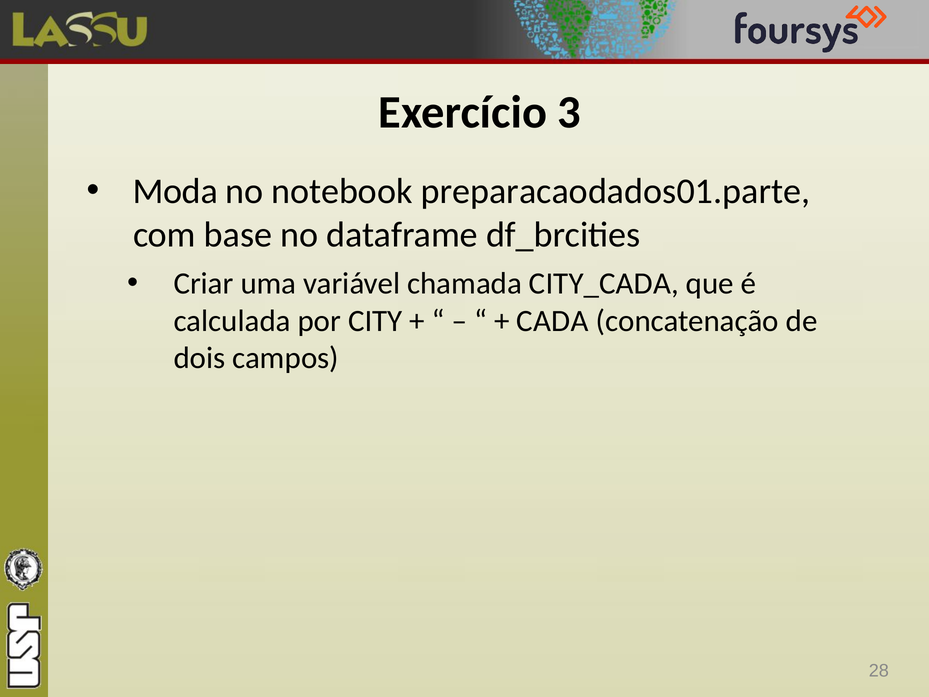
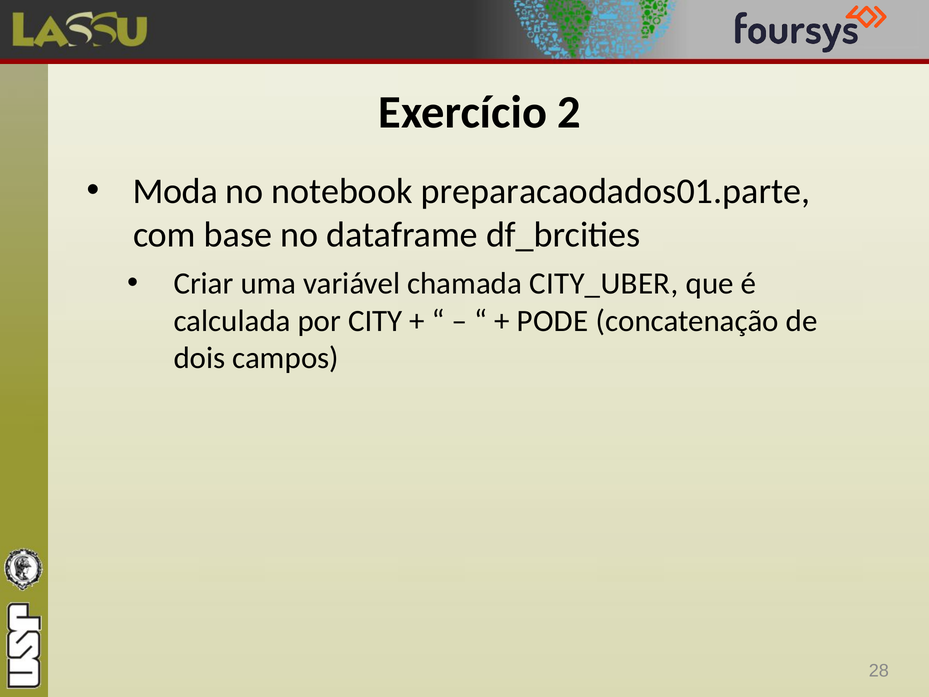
3: 3 -> 2
CITY_CADA: CITY_CADA -> CITY_UBER
CADA: CADA -> PODE
